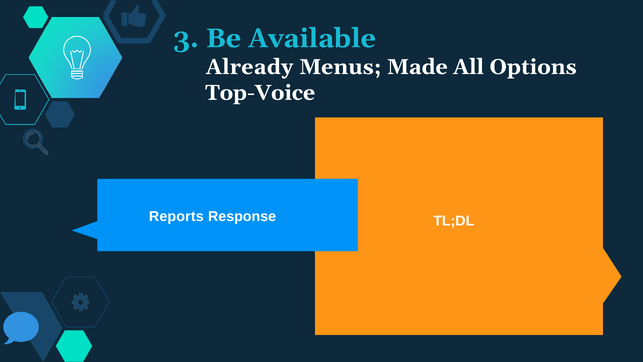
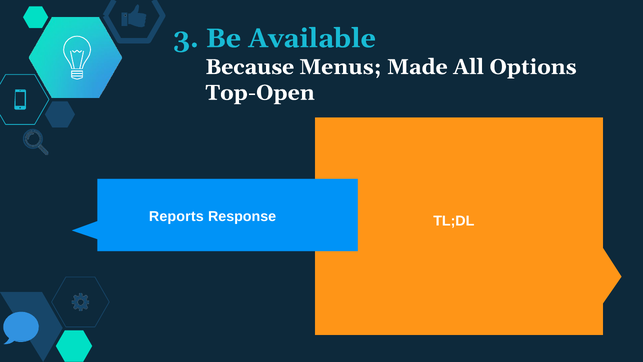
Already: Already -> Because
Top-Voice: Top-Voice -> Top-Open
